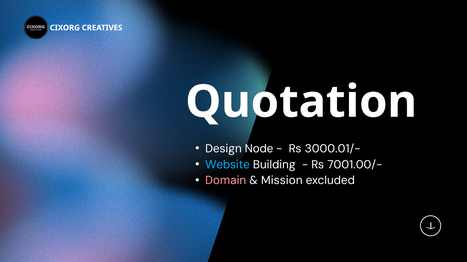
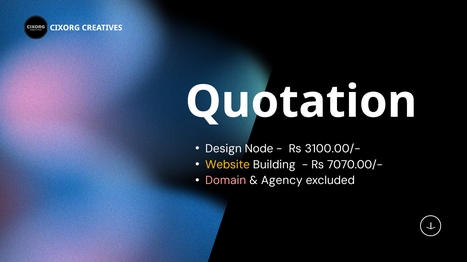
3000.01/-: 3000.01/- -> 3100.00/-
Website colour: light blue -> yellow
7001.00/-: 7001.00/- -> 7070.00/-
Mission: Mission -> Agency
